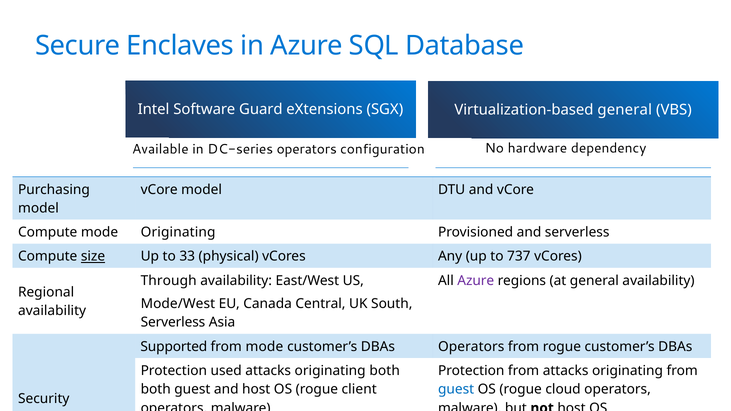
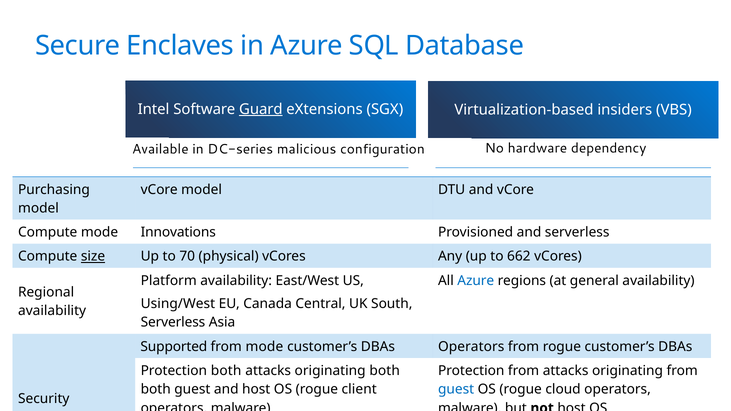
Guard underline: none -> present
Virtualization-based general: general -> insiders
DC-series operators: operators -> malicious
mode Originating: Originating -> Innovations
33: 33 -> 70
737: 737 -> 662
Through: Through -> Platform
Azure at (476, 281) colour: purple -> blue
Mode/West: Mode/West -> Using/West
Protection used: used -> both
